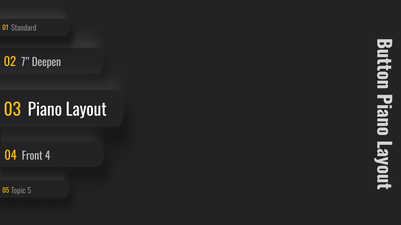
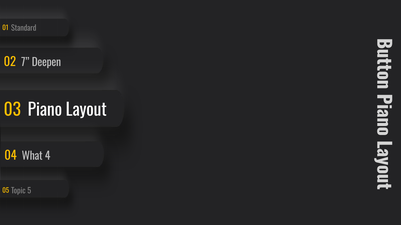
Front: Front -> What
